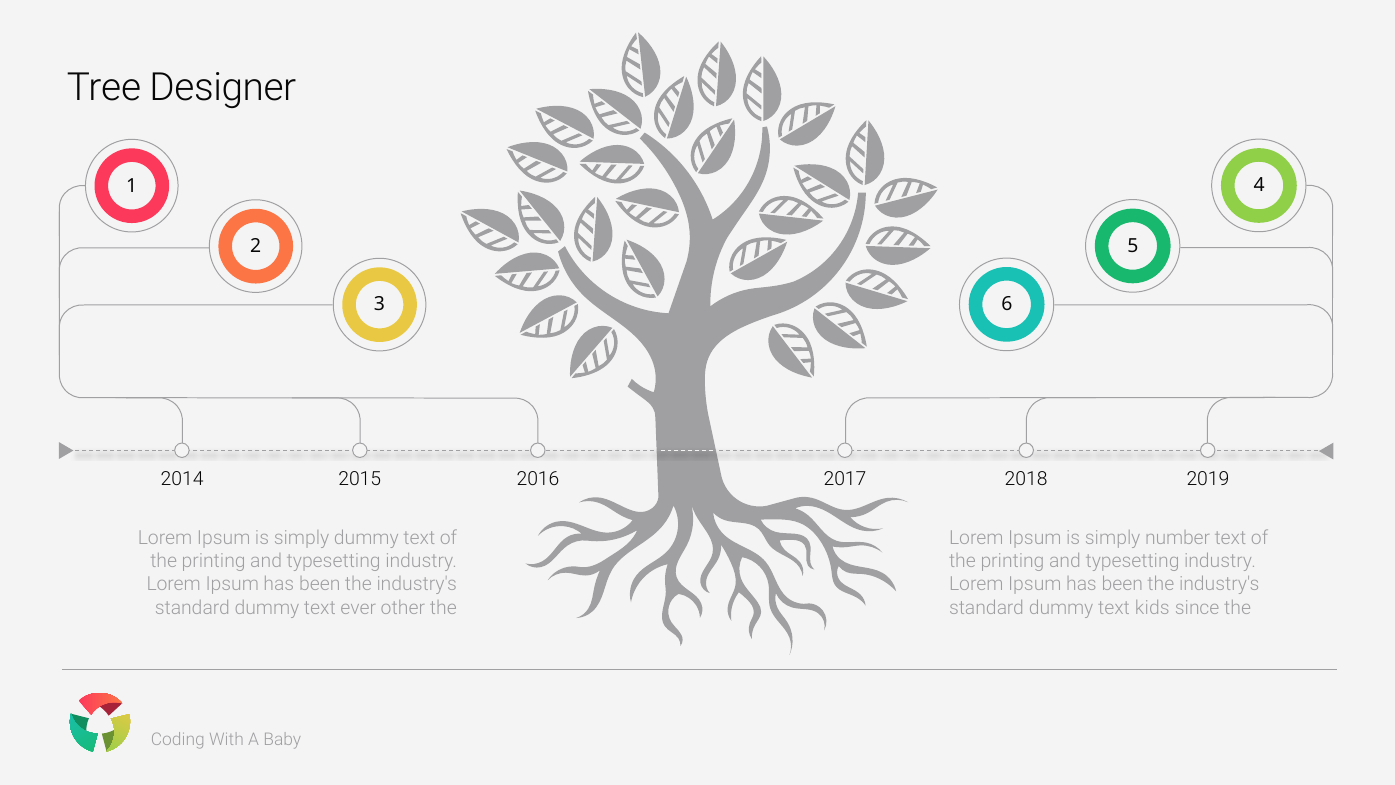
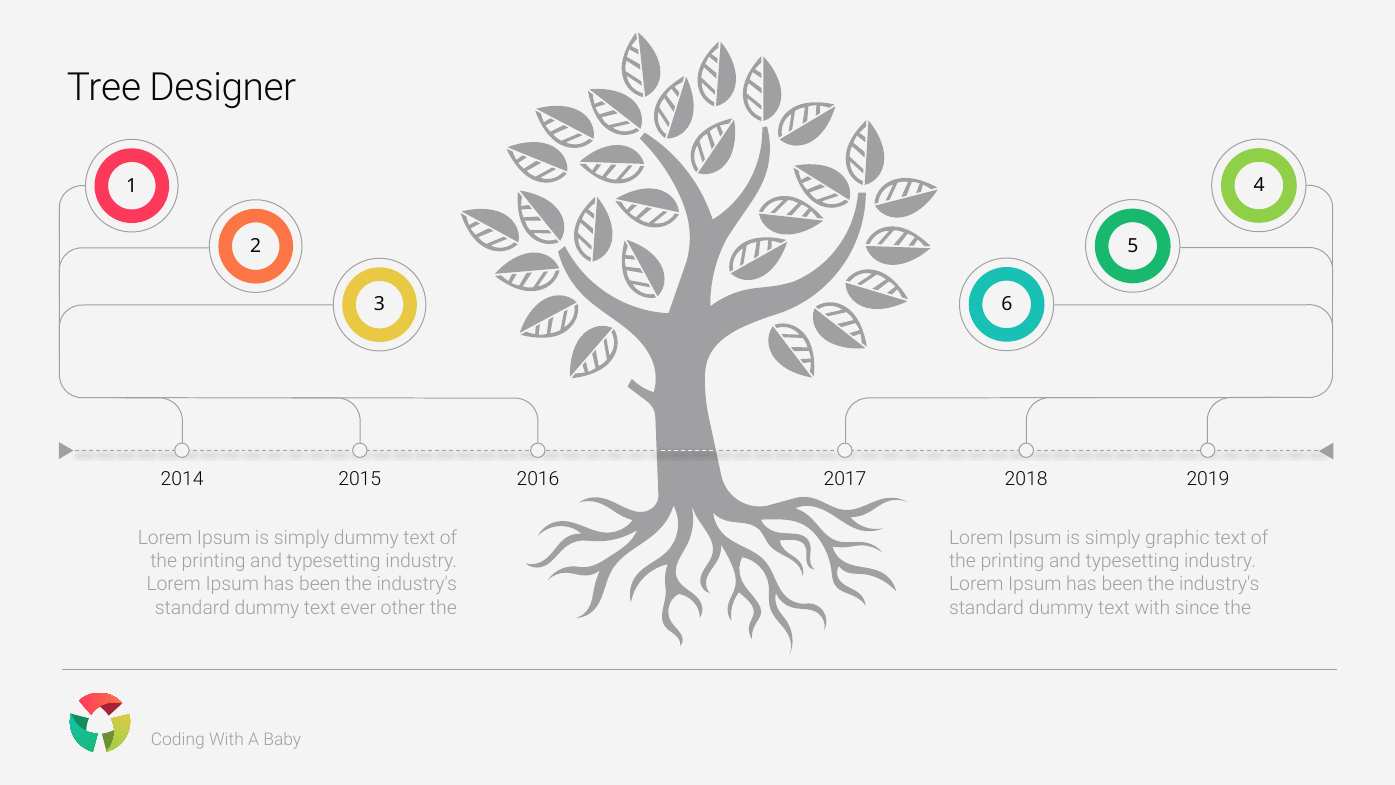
number: number -> graphic
text kids: kids -> with
